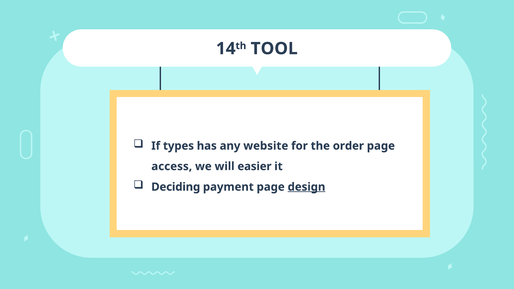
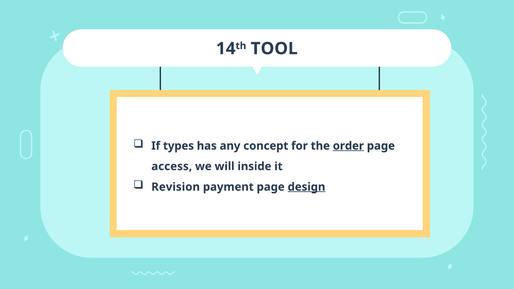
website: website -> concept
order underline: none -> present
easier: easier -> inside
Deciding: Deciding -> Revision
